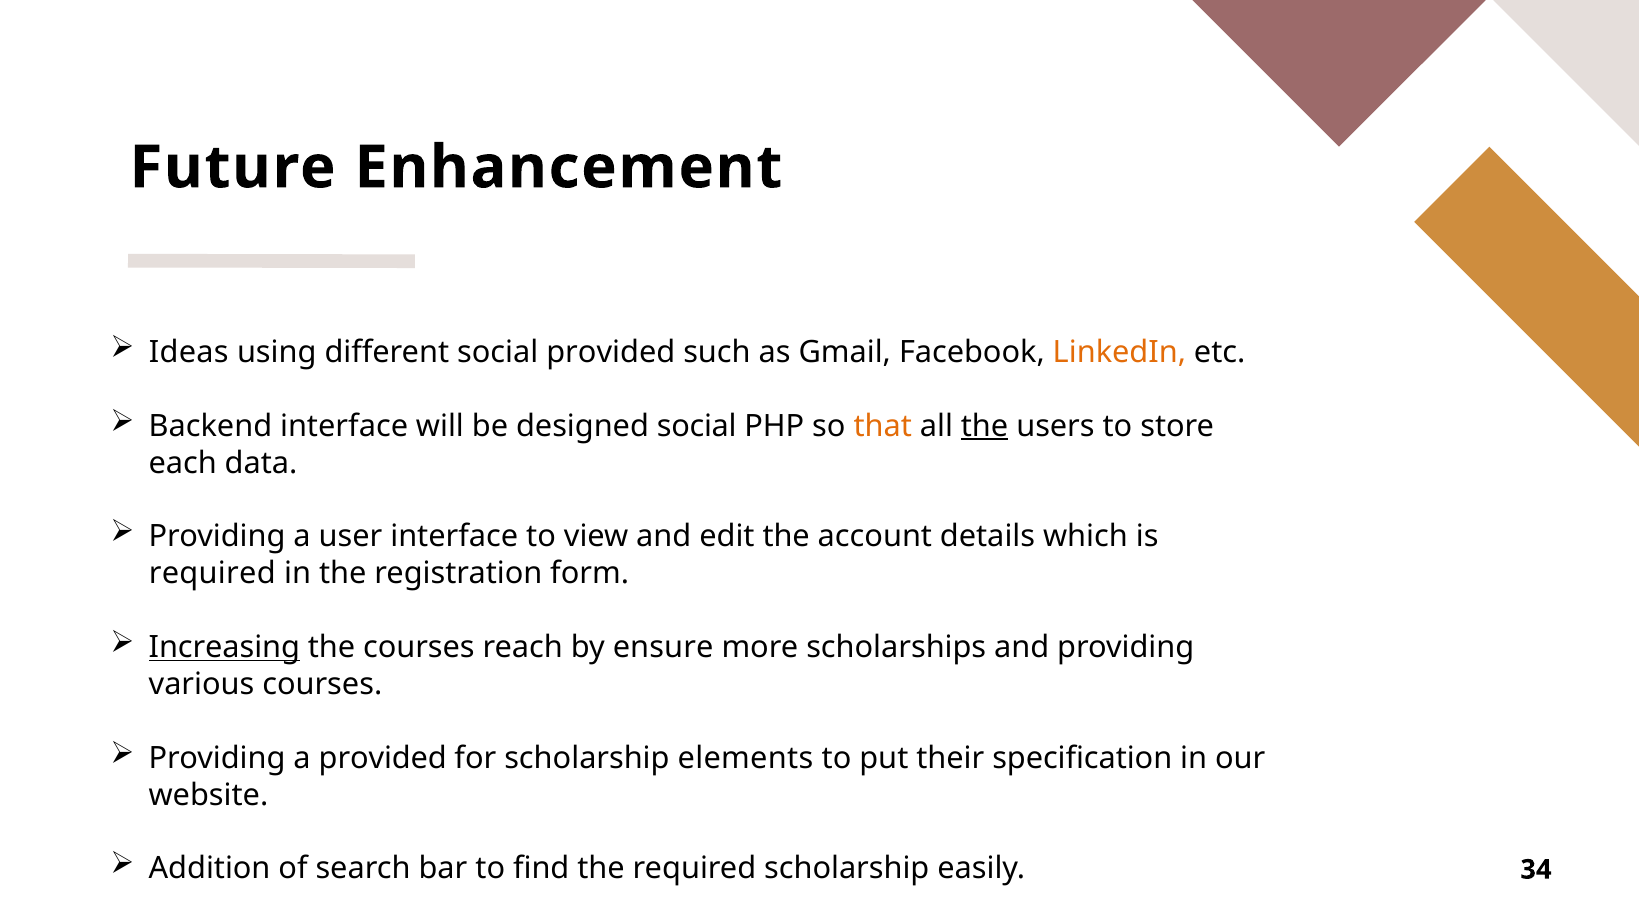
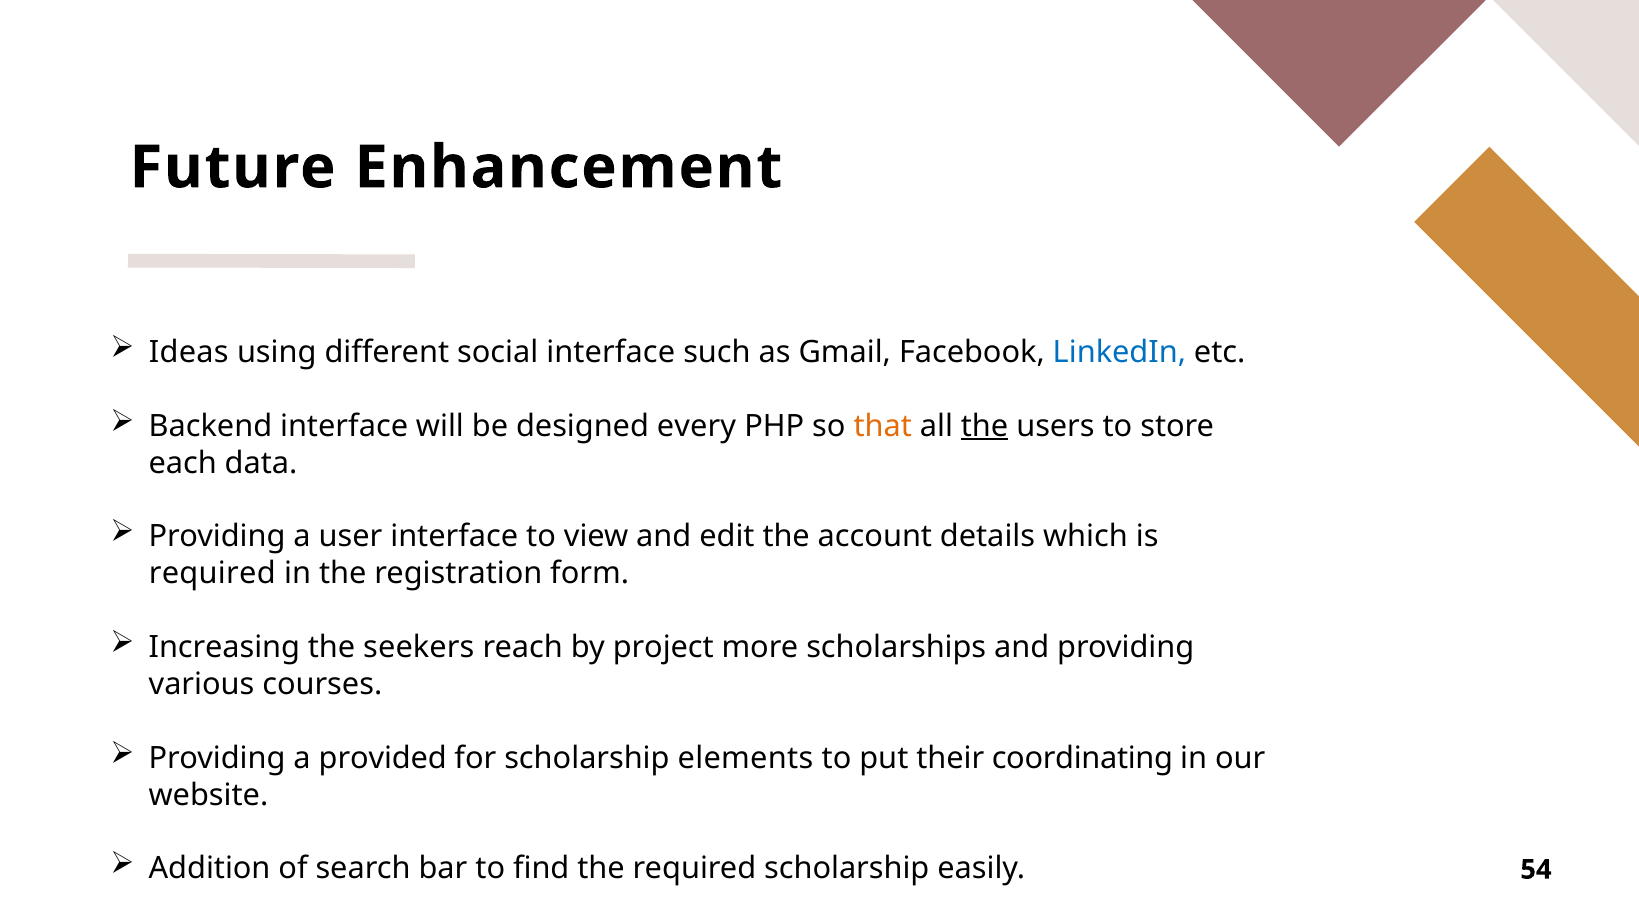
social provided: provided -> interface
LinkedIn colour: orange -> blue
designed social: social -> every
Increasing underline: present -> none
the courses: courses -> seekers
ensure: ensure -> project
specification: specification -> coordinating
34: 34 -> 54
